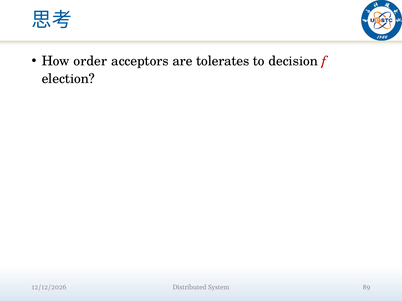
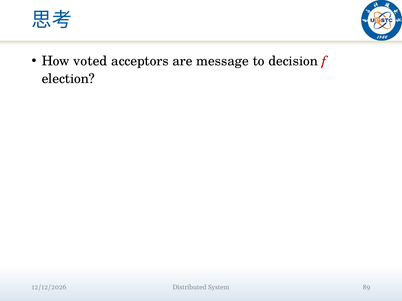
order: order -> voted
tolerates: tolerates -> message
